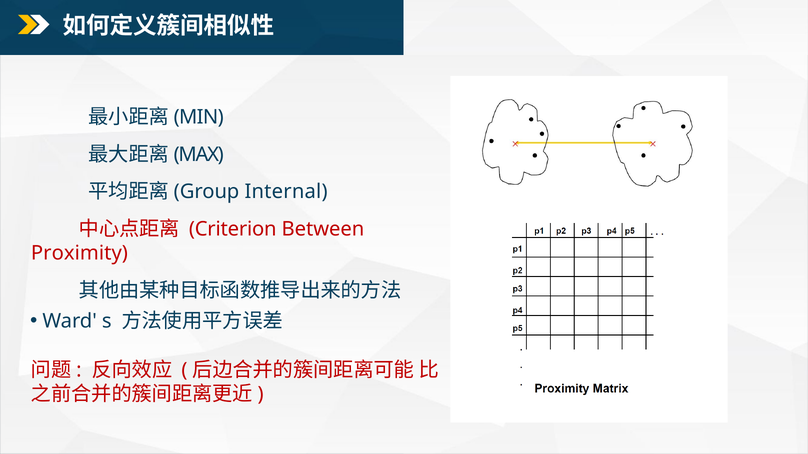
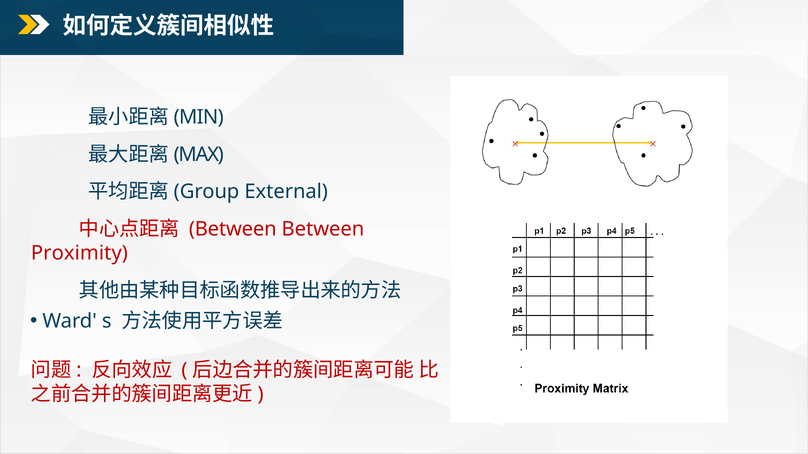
Internal: Internal -> External
Criterion at (233, 229): Criterion -> Between
